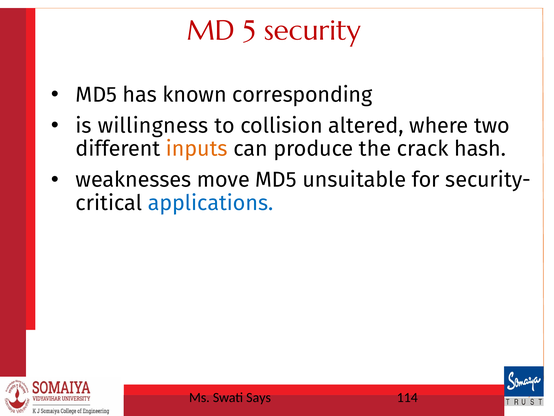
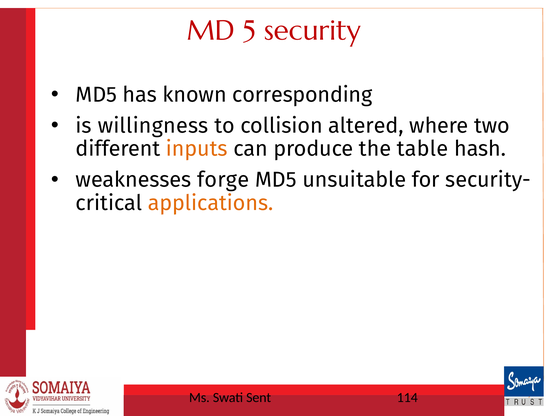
crack: crack -> table
move: move -> forge
applications colour: blue -> orange
Says: Says -> Sent
